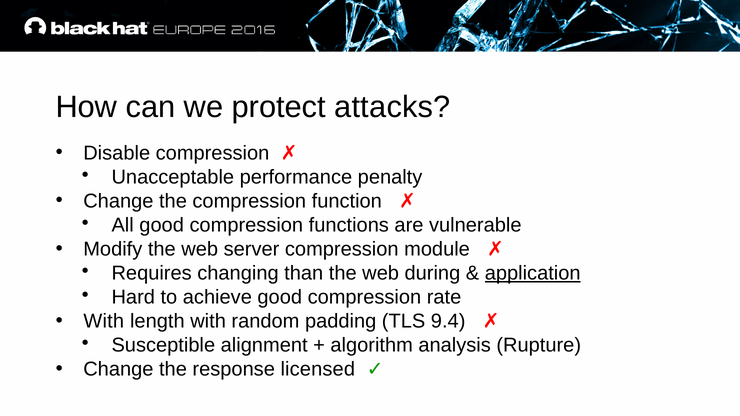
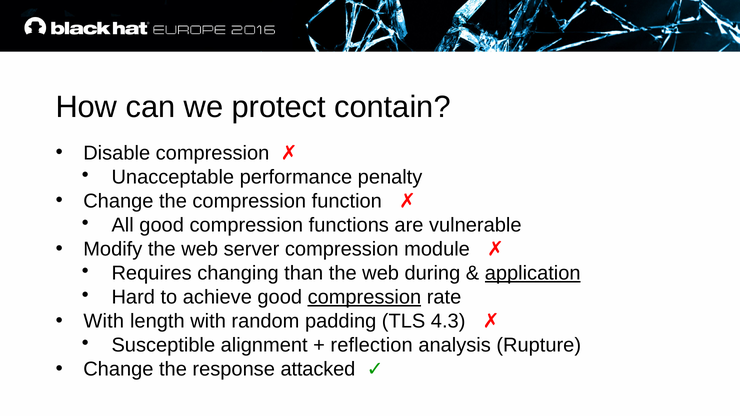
attacks: attacks -> contain
compression at (364, 297) underline: none -> present
9.4: 9.4 -> 4.3
algorithm: algorithm -> reflection
licensed: licensed -> attacked
